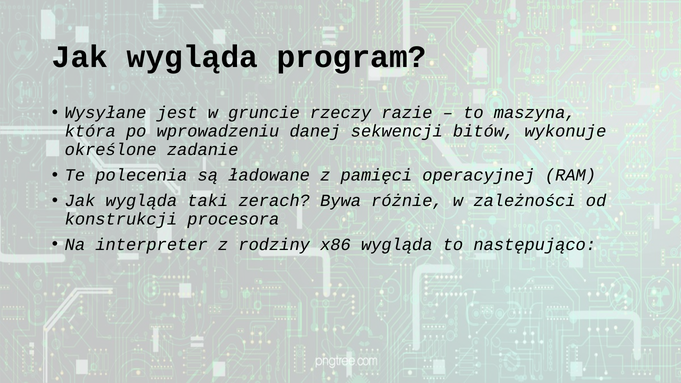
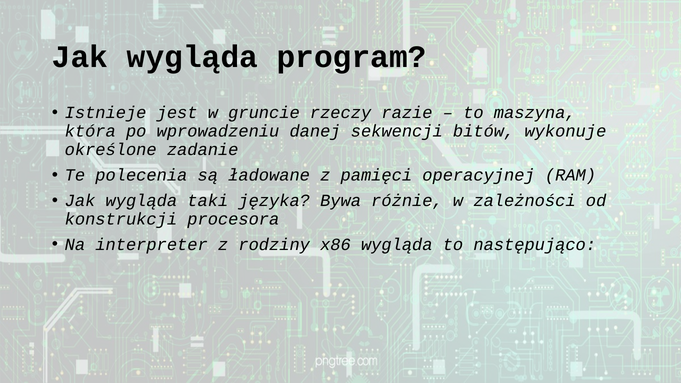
Wysyłane: Wysyłane -> Istnieje
zerach: zerach -> języka
